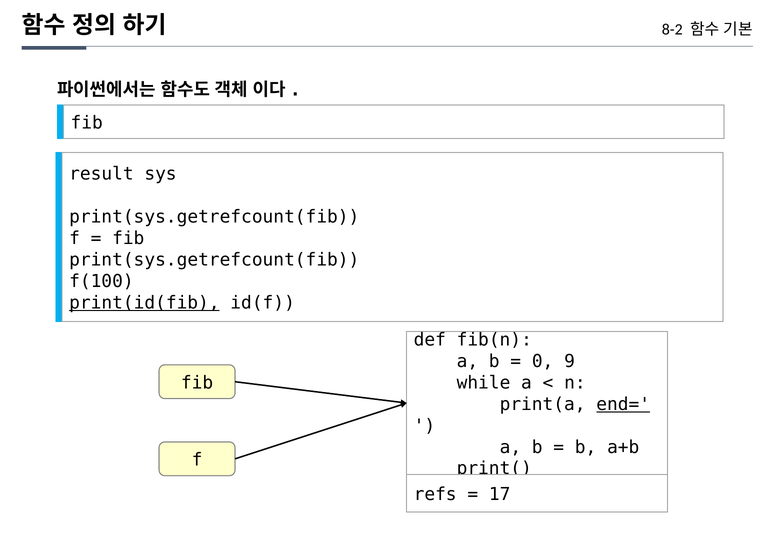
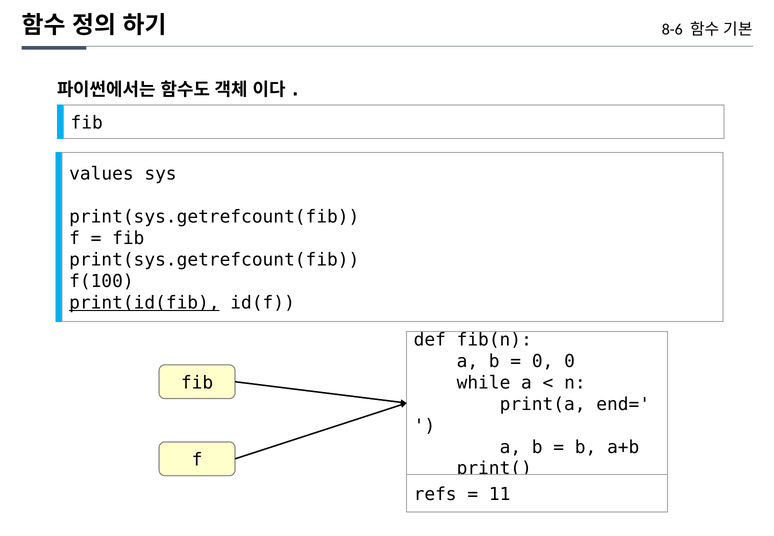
8-2: 8-2 -> 8-6
result: result -> values
0 9: 9 -> 0
end= underline: present -> none
17: 17 -> 11
